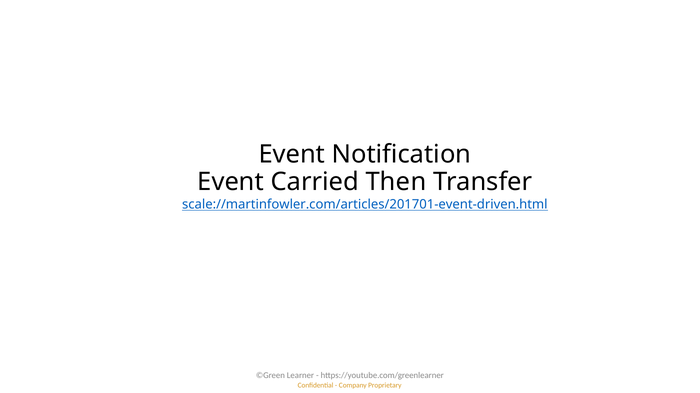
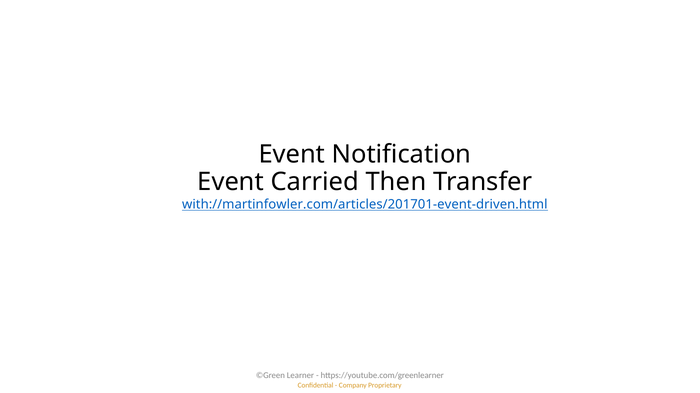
scale://martinfowler.com/articles/201701-event-driven.html: scale://martinfowler.com/articles/201701-event-driven.html -> with://martinfowler.com/articles/201701-event-driven.html
